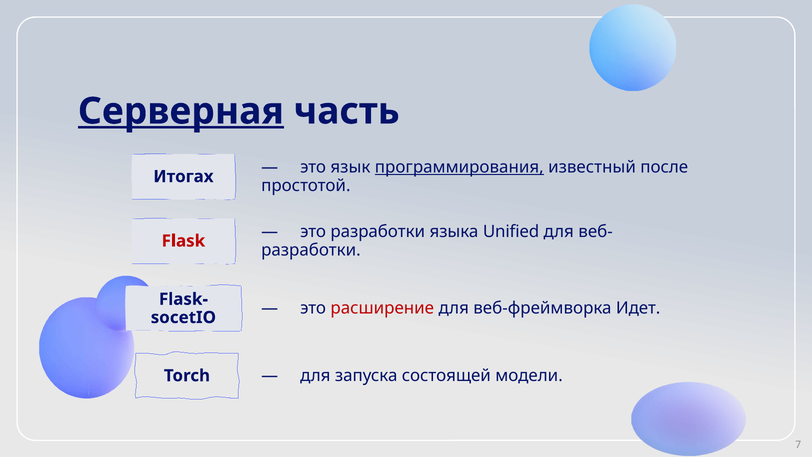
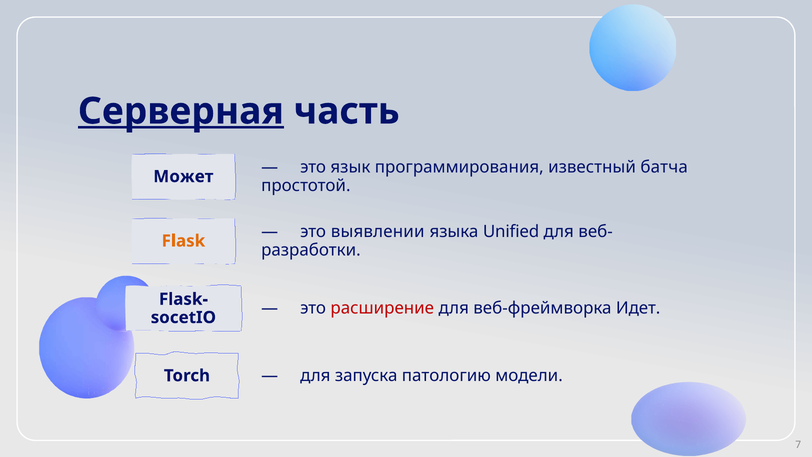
программирования underline: present -> none
после: после -> батча
Итогах: Итогах -> Может
это разработки: разработки -> выявлении
Flask colour: red -> orange
состоящей: состоящей -> патологию
